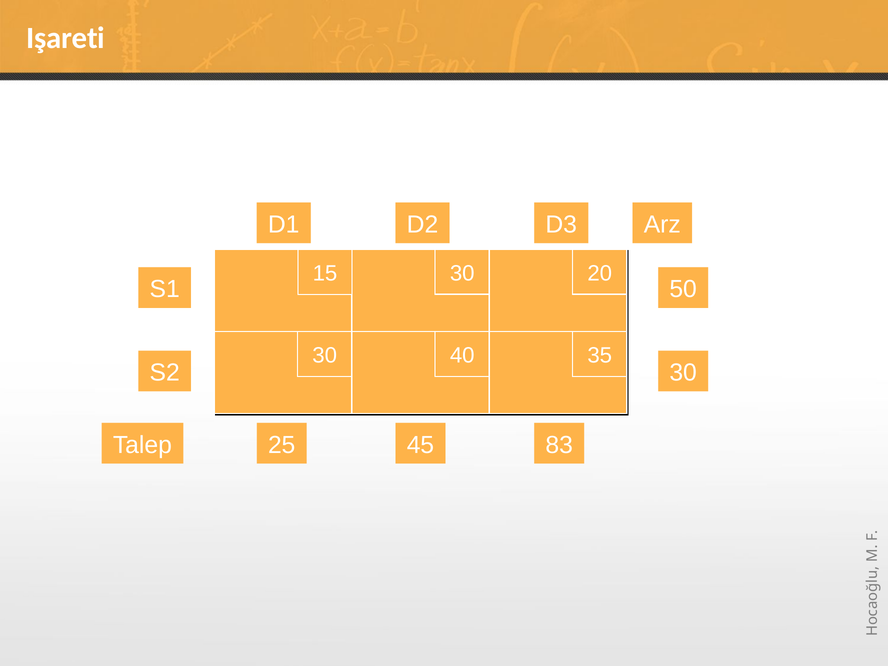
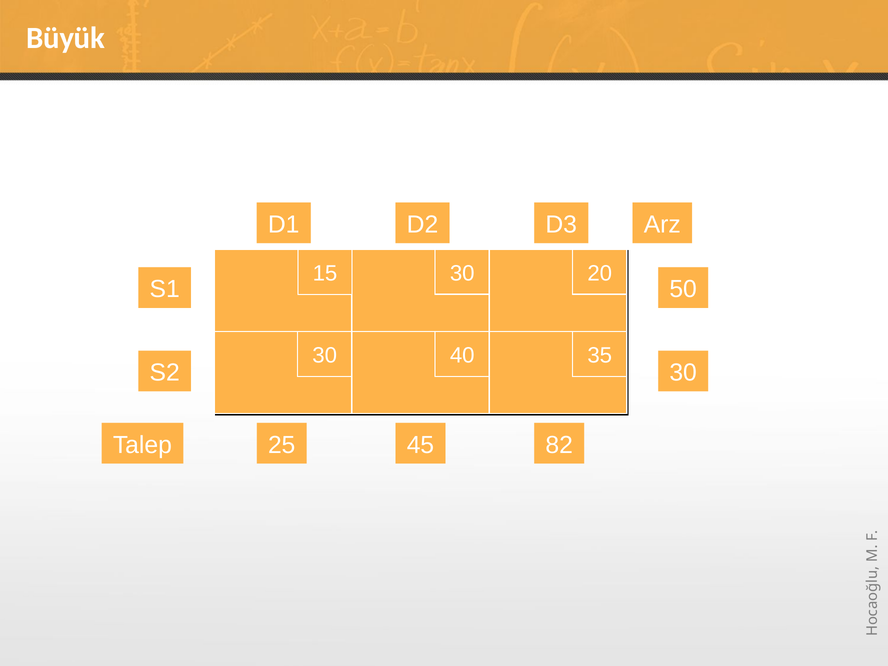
Işareti: Işareti -> Büyük
83: 83 -> 82
